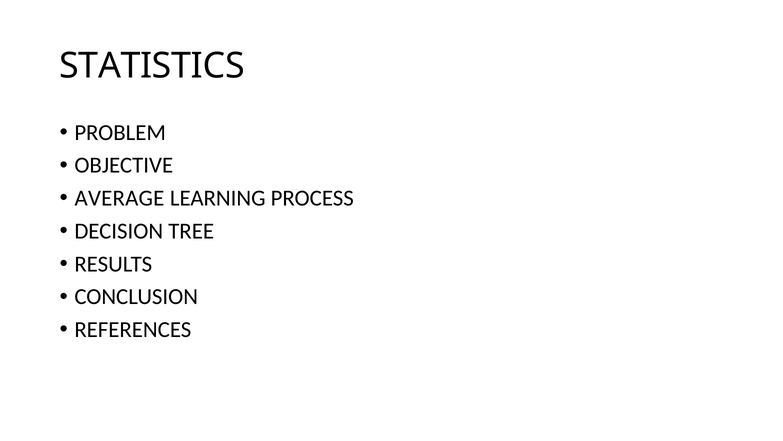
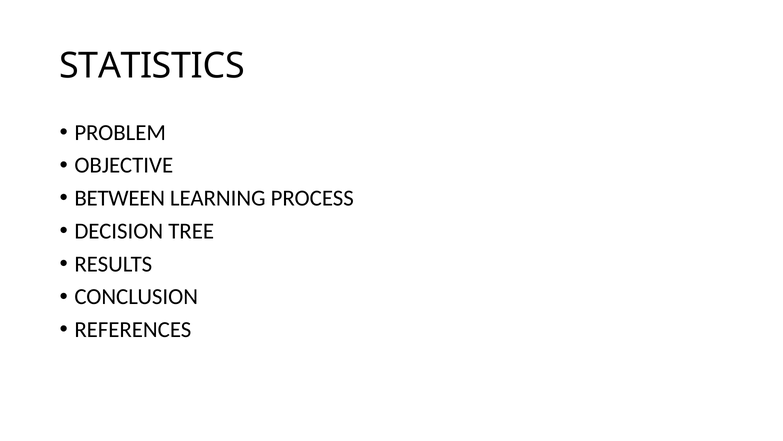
AVERAGE: AVERAGE -> BETWEEN
